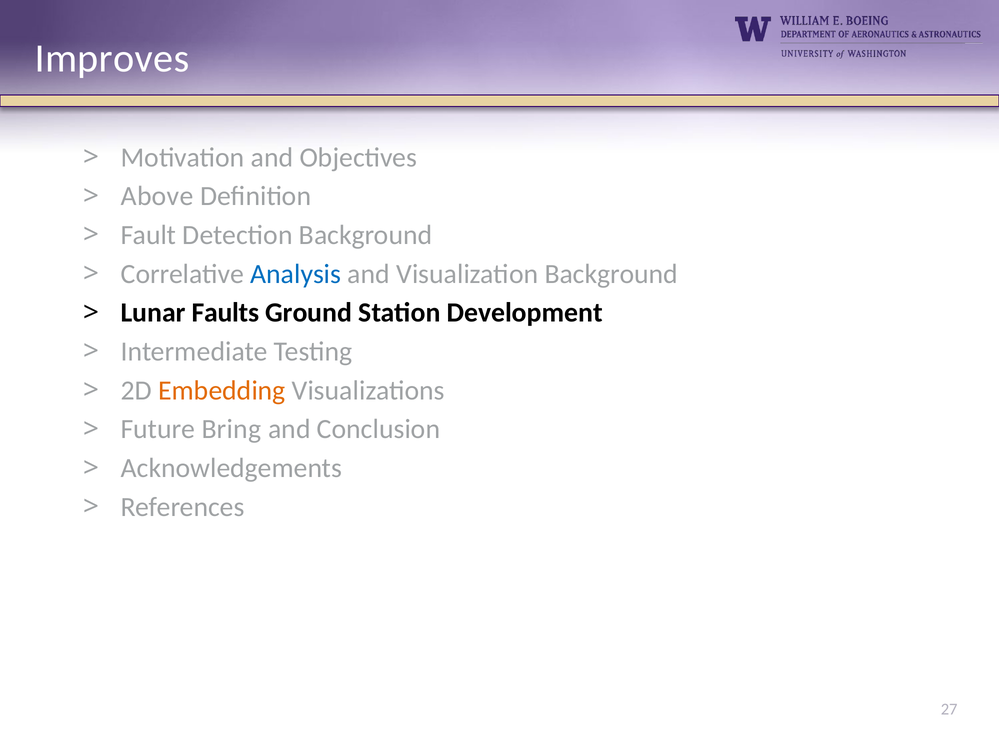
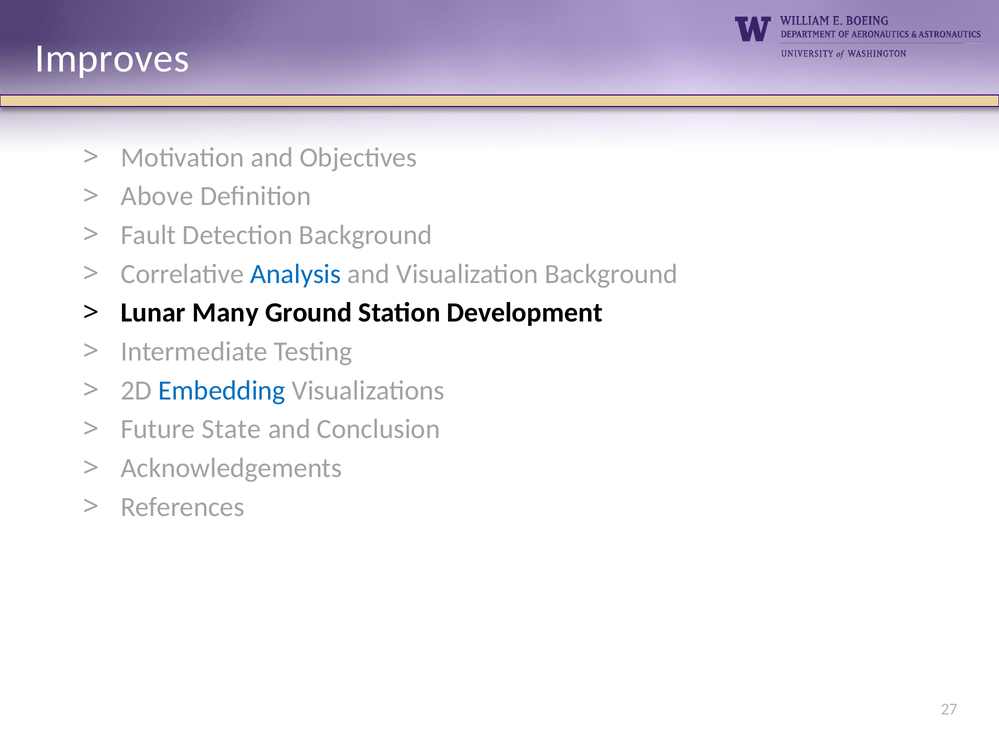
Faults: Faults -> Many
Embedding colour: orange -> blue
Bring: Bring -> State
